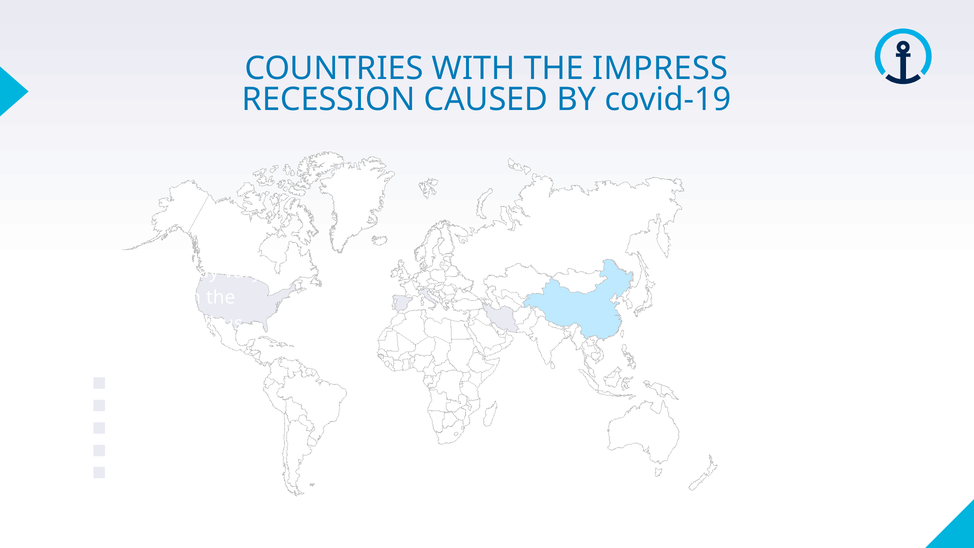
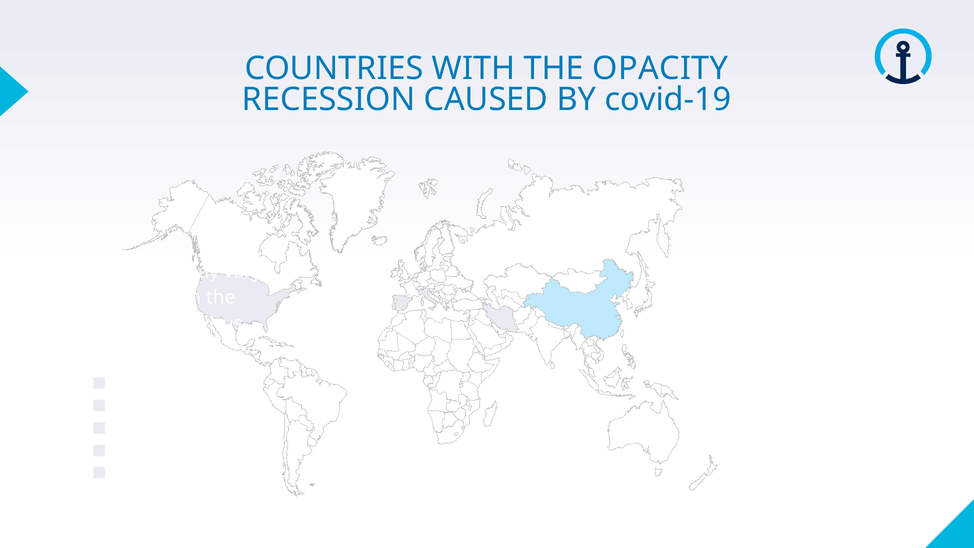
IMPRESS: IMPRESS -> OPACITY
